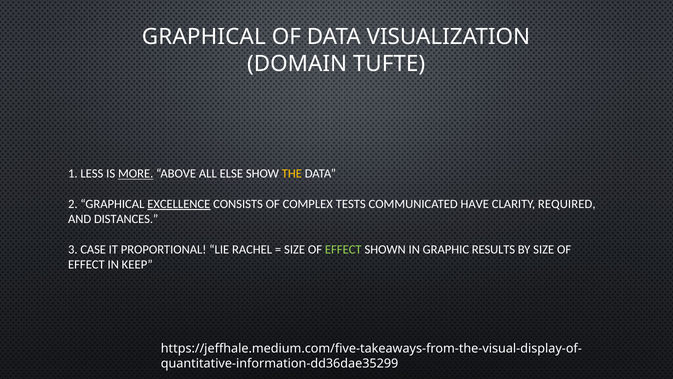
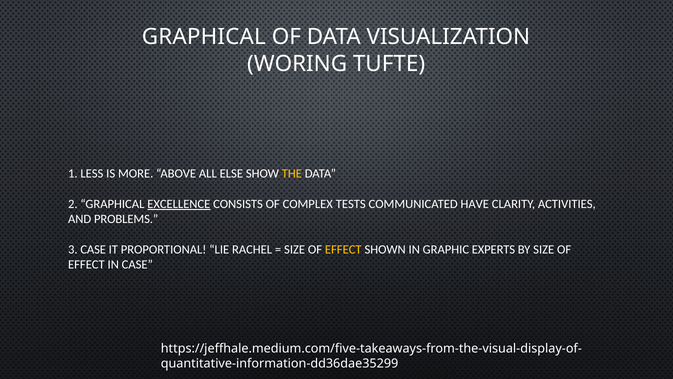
DOMAIN: DOMAIN -> WORING
MORE underline: present -> none
REQUIRED: REQUIRED -> ACTIVITIES
DISTANCES: DISTANCES -> PROBLEMS
EFFECT at (343, 249) colour: light green -> yellow
RESULTS: RESULTS -> EXPERTS
IN KEEP: KEEP -> CASE
